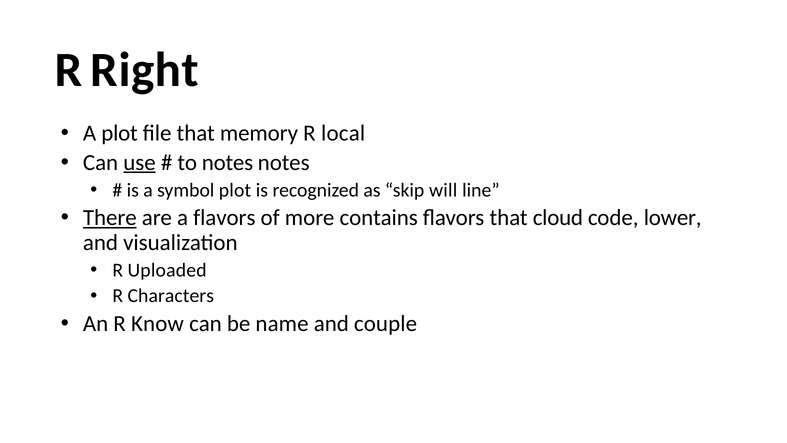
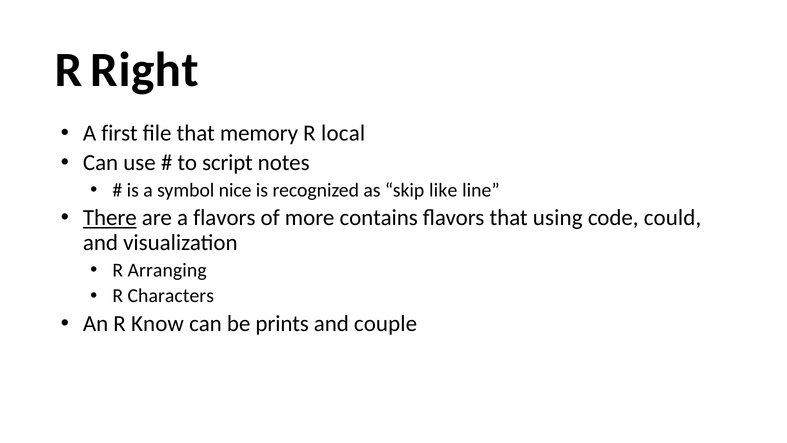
A plot: plot -> first
use underline: present -> none
to notes: notes -> script
symbol plot: plot -> nice
will: will -> like
cloud: cloud -> using
lower: lower -> could
Uploaded: Uploaded -> Arranging
name: name -> prints
